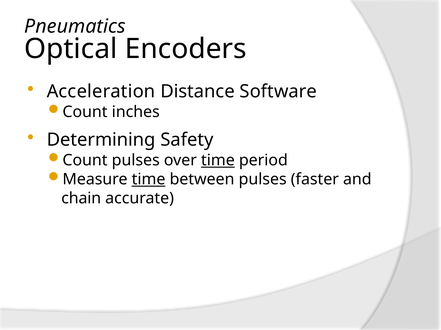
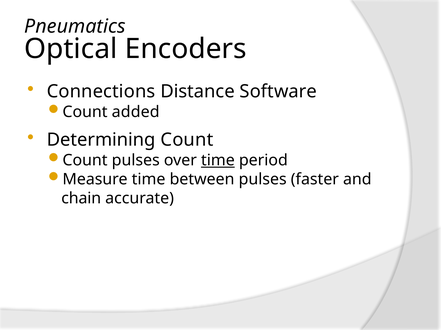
Acceleration: Acceleration -> Connections
inches: inches -> added
Determining Safety: Safety -> Count
time at (149, 180) underline: present -> none
